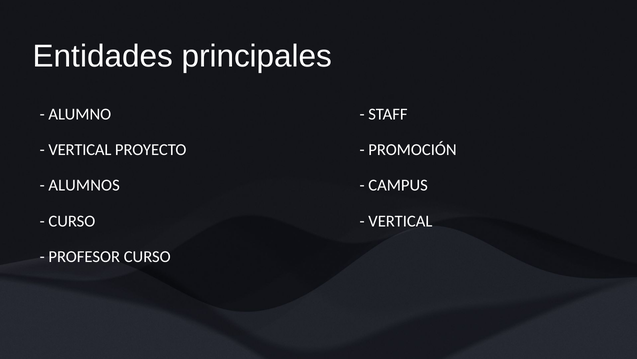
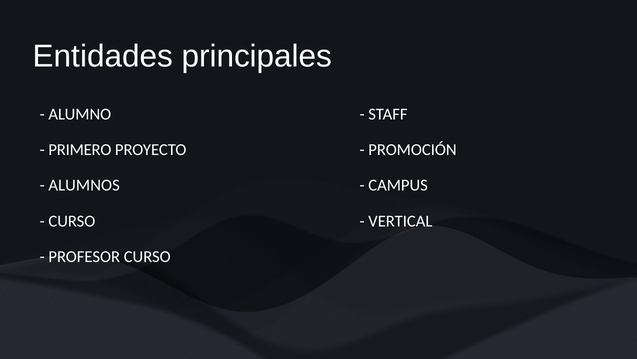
VERTICAL at (80, 150): VERTICAL -> PRIMERO
